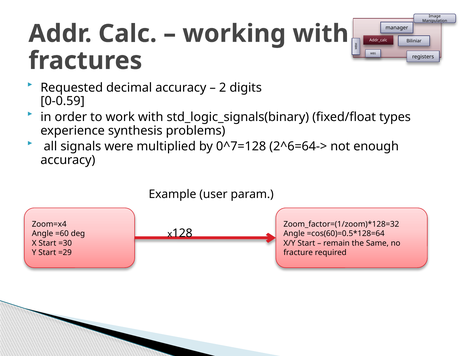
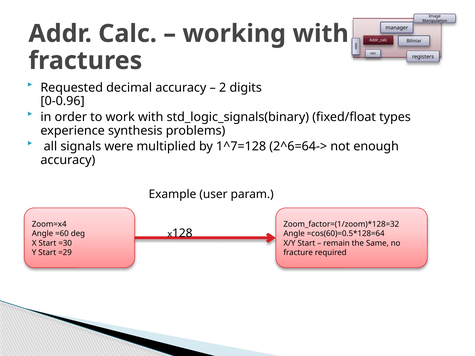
0-0.59: 0-0.59 -> 0-0.96
0^7=128: 0^7=128 -> 1^7=128
